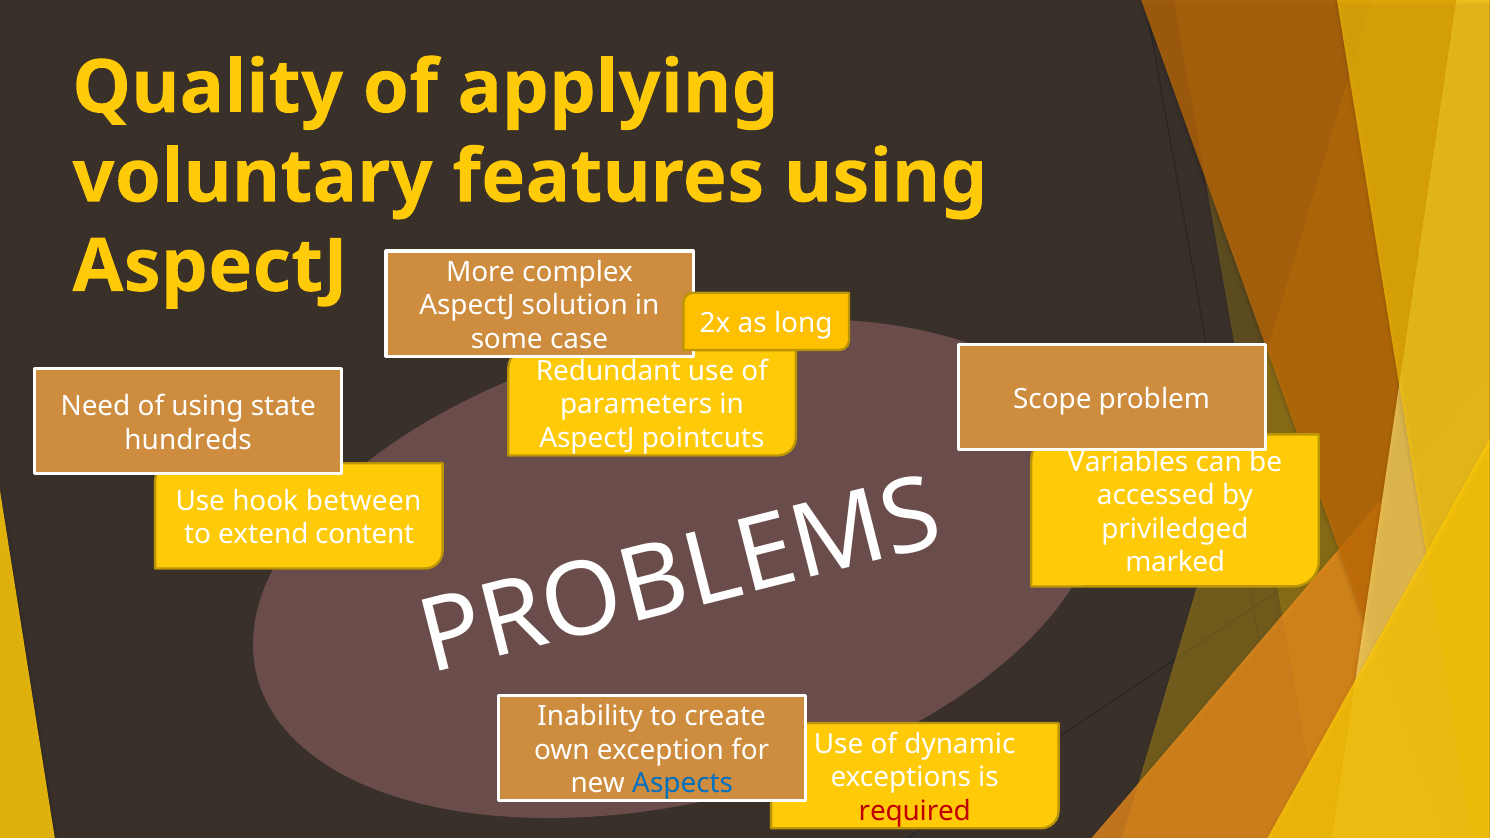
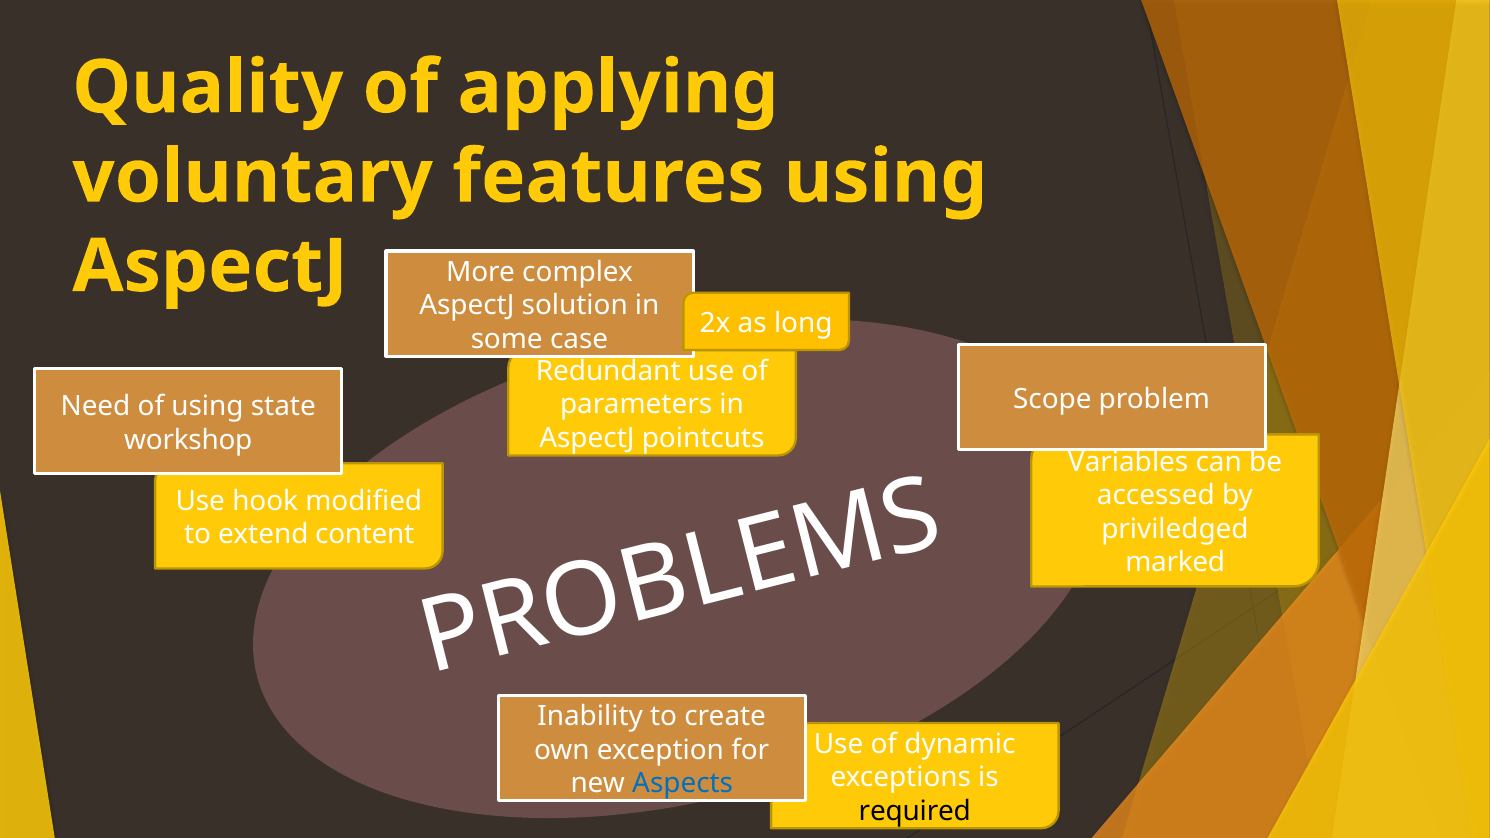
hundreds: hundreds -> workshop
between: between -> modified
required colour: red -> black
